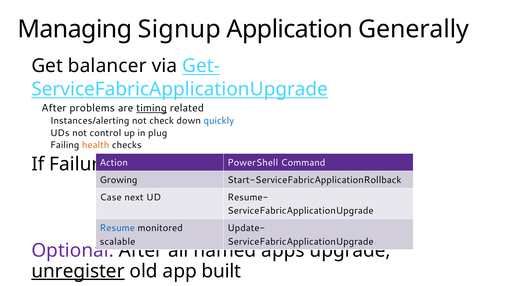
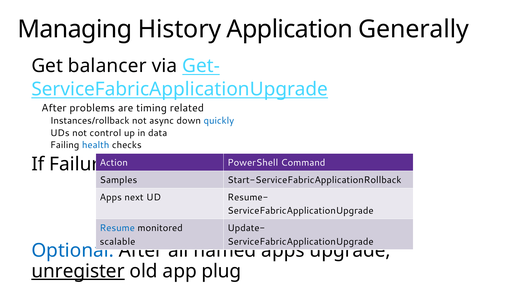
Signup: Signup -> History
timing underline: present -> none
Instances/alerting: Instances/alerting -> Instances/rollback
check: check -> async
plug: plug -> data
health colour: orange -> blue
Growing: Growing -> Samples
Case at (111, 198): Case -> Apps
Optional colour: purple -> blue
built: built -> plug
